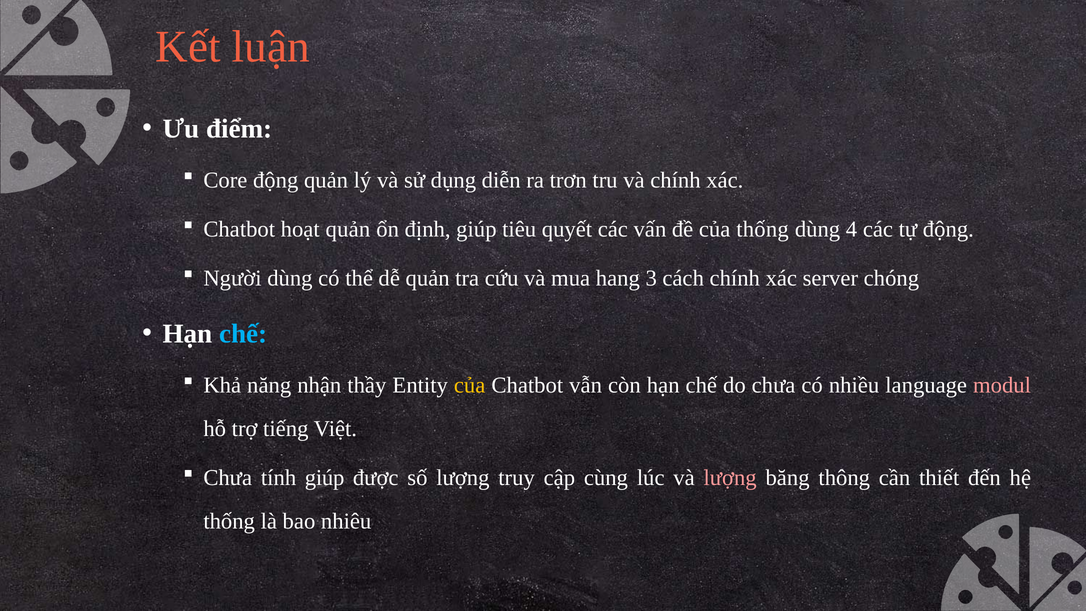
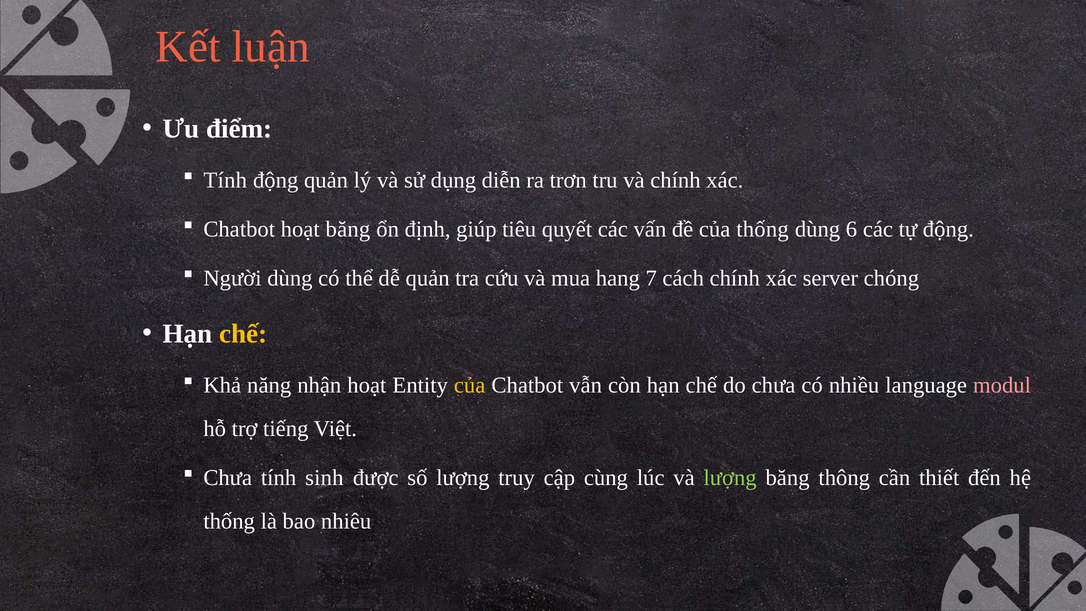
Core at (225, 180): Core -> Tính
hoạt quản: quản -> băng
4: 4 -> 6
3: 3 -> 7
chế at (243, 334) colour: light blue -> yellow
nhận thầy: thầy -> hoạt
tính giúp: giúp -> sinh
lượng at (730, 478) colour: pink -> light green
